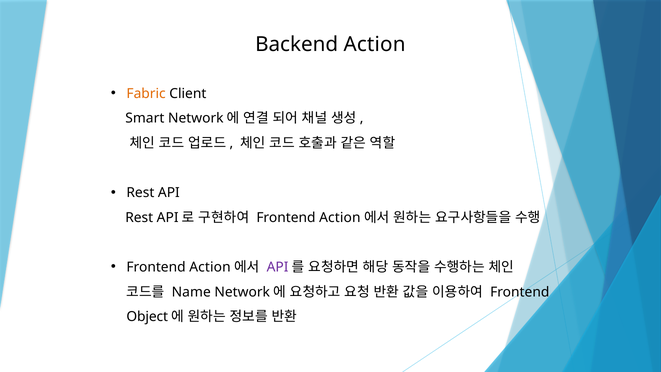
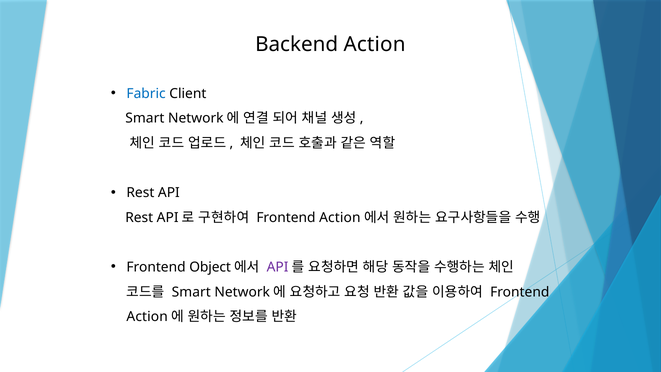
Fabric colour: orange -> blue
Action at (210, 267): Action -> Object
Name at (191, 292): Name -> Smart
Object at (147, 317): Object -> Action
